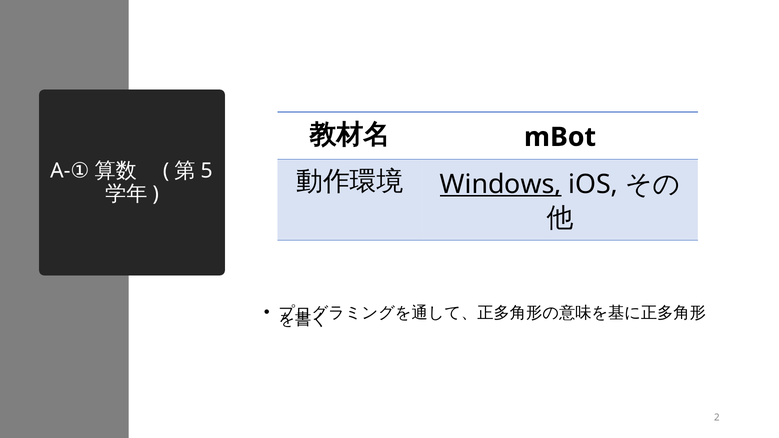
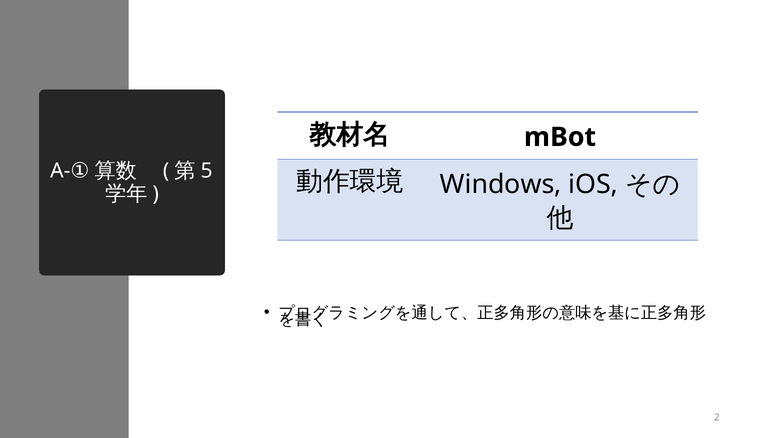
Windows underline: present -> none
